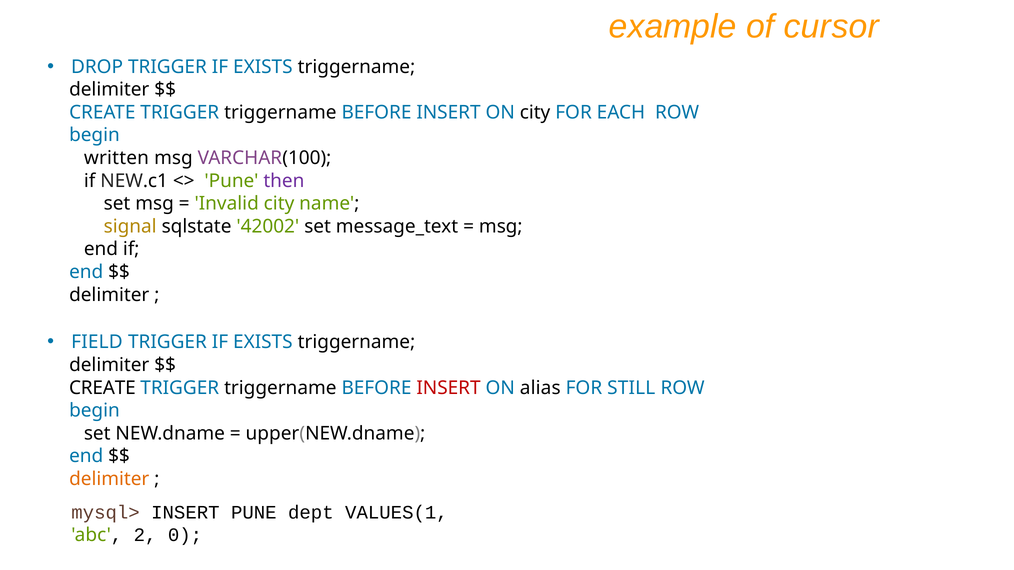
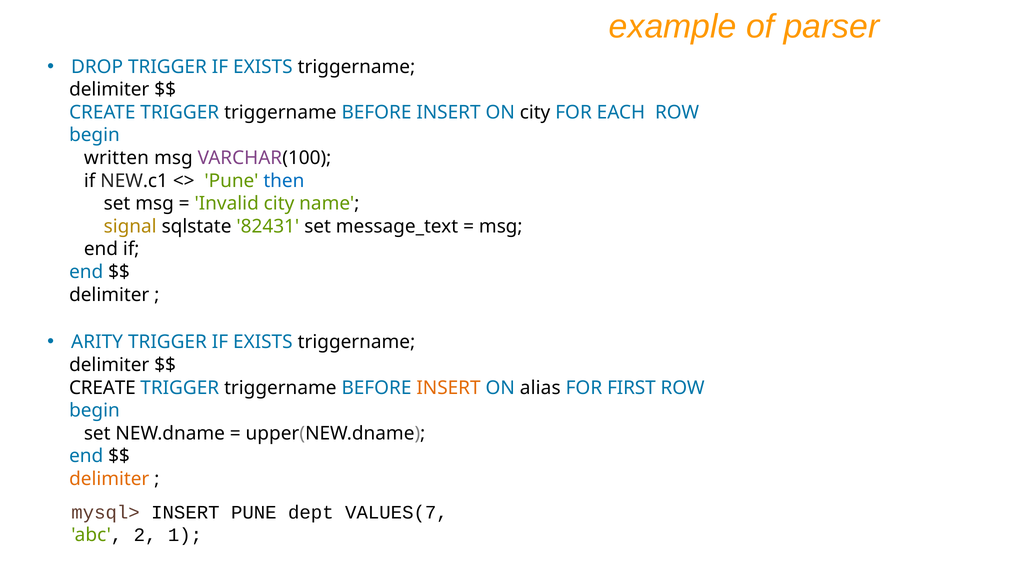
cursor: cursor -> parser
then colour: purple -> blue
42002: 42002 -> 82431
FIELD: FIELD -> ARITY
INSERT at (449, 388) colour: red -> orange
STILL: STILL -> FIRST
VALUES(1: VALUES(1 -> VALUES(7
0: 0 -> 1
